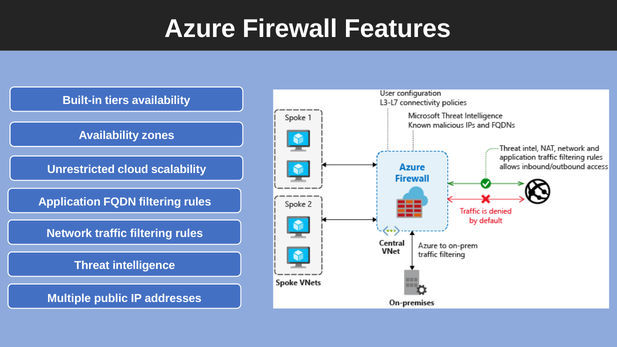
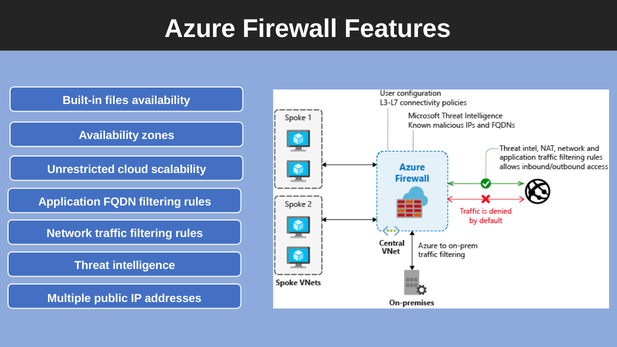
tiers: tiers -> files
